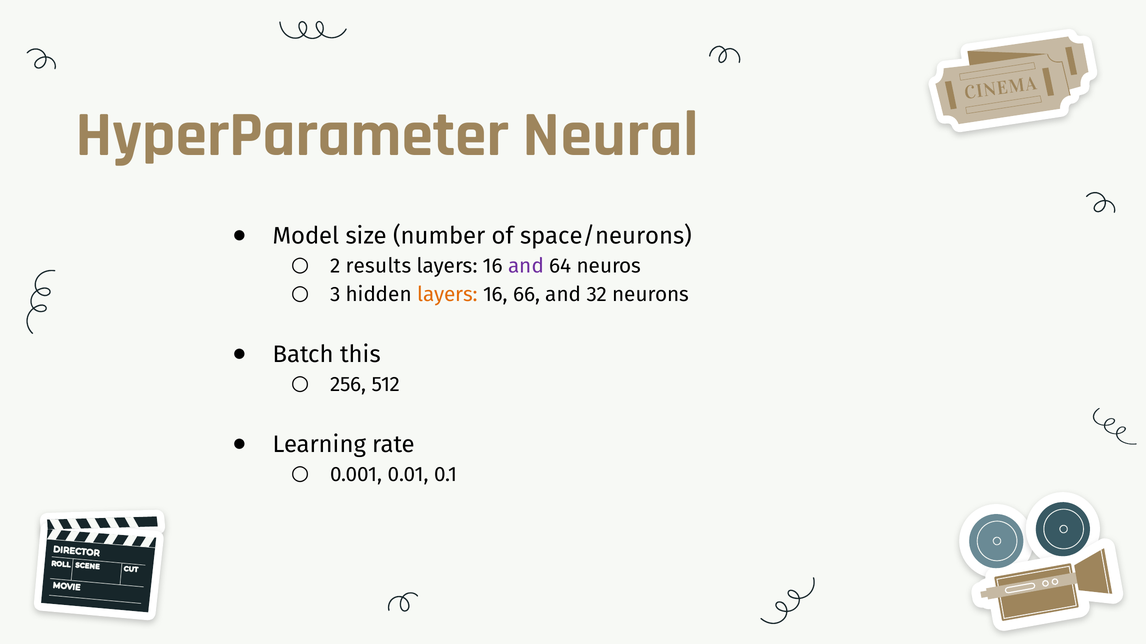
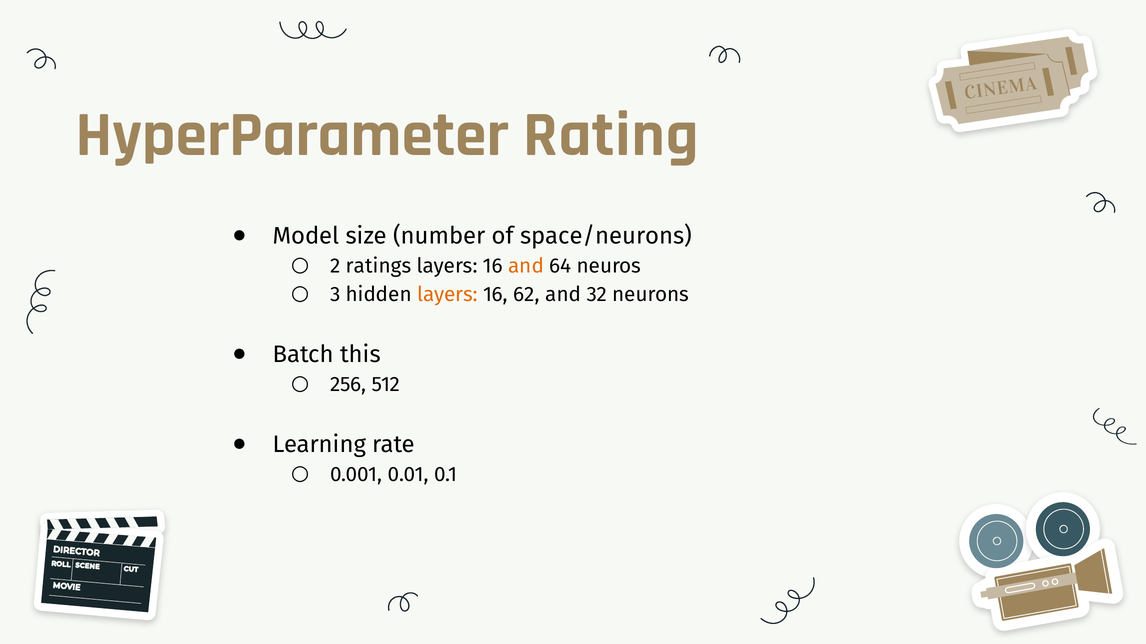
Neural: Neural -> Rating
results: results -> ratings
and at (526, 266) colour: purple -> orange
66: 66 -> 62
